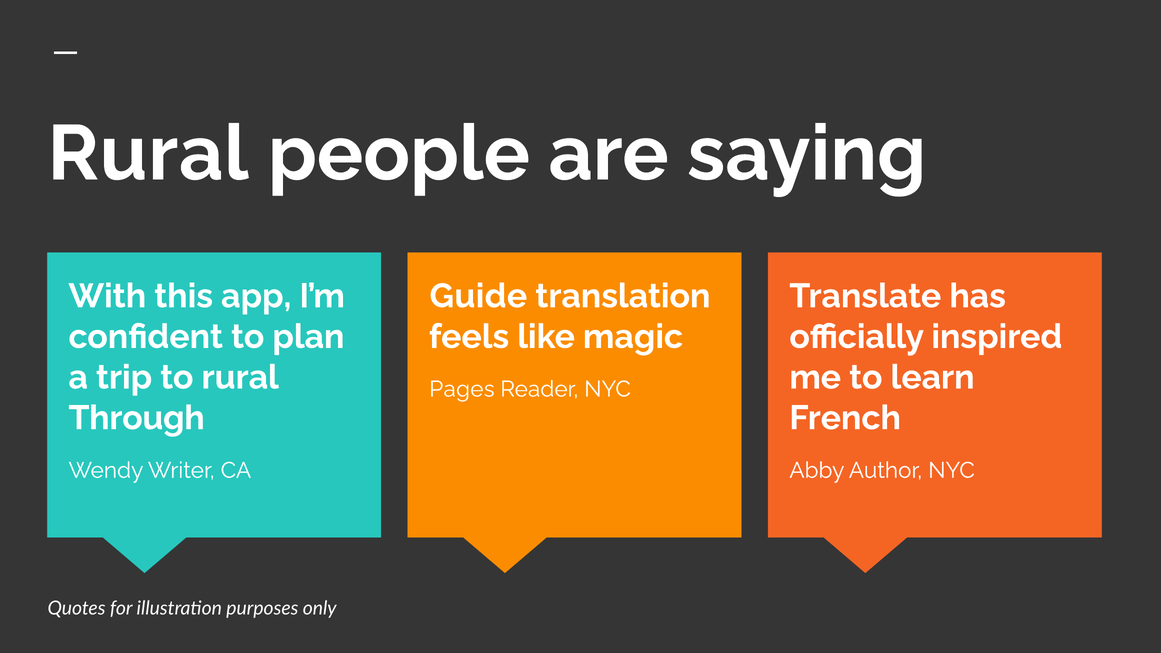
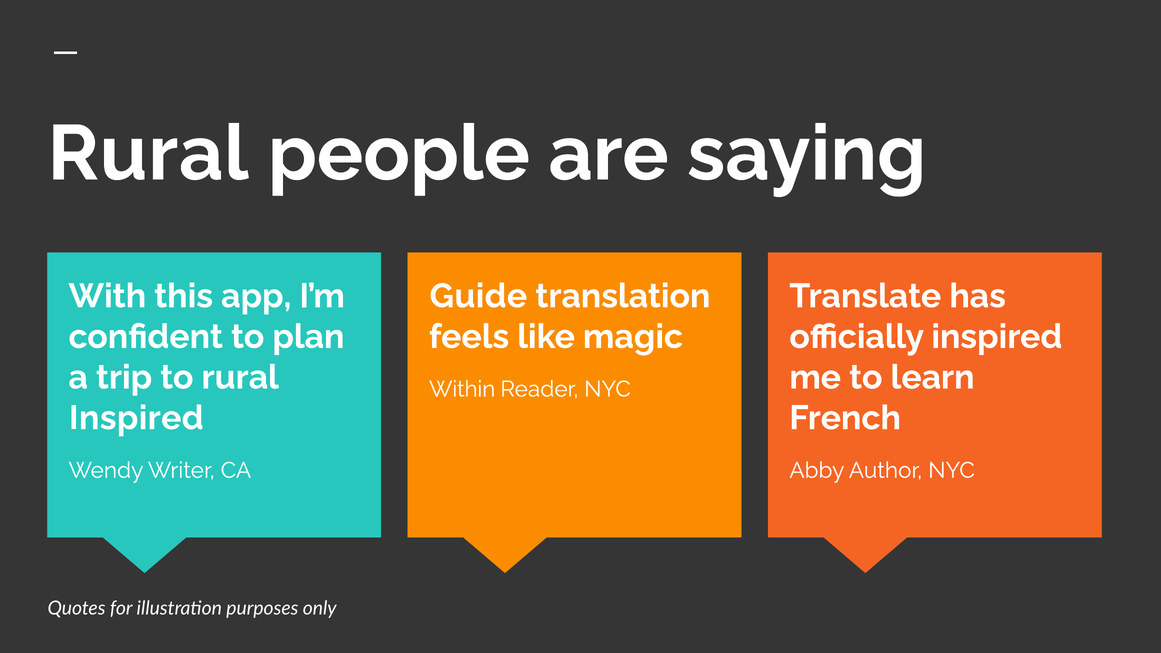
Pages: Pages -> Within
Through at (137, 418): Through -> Inspired
